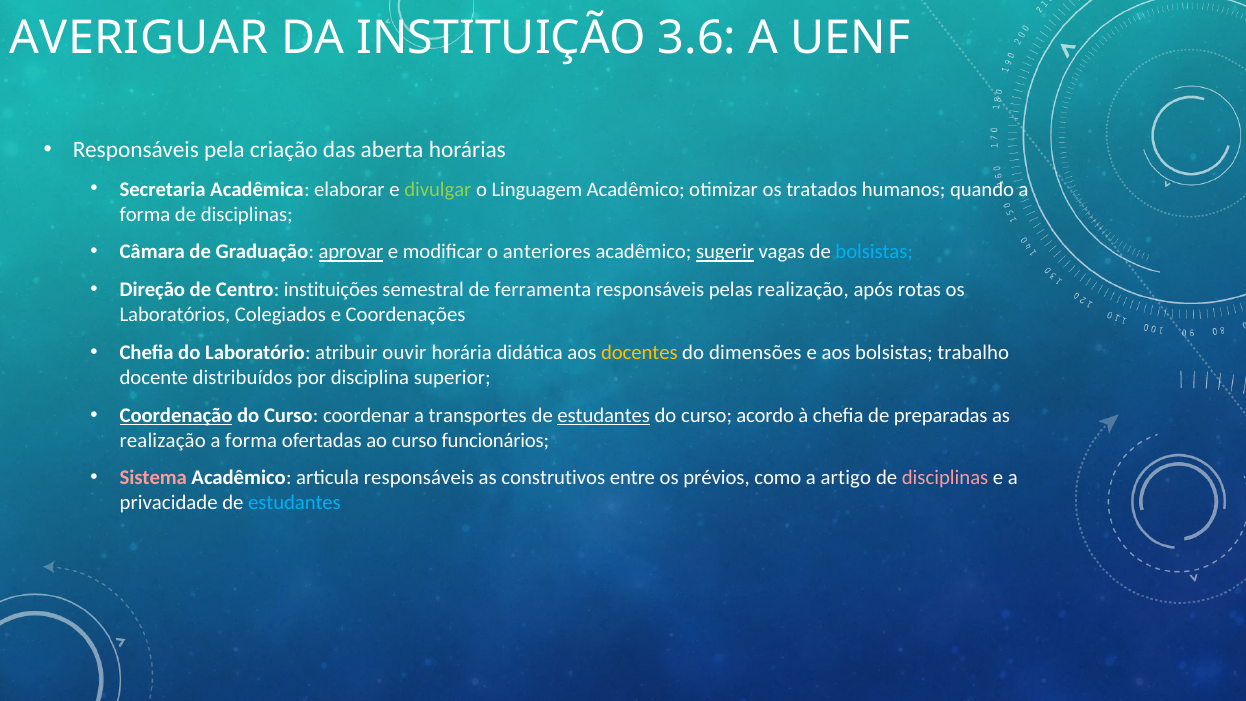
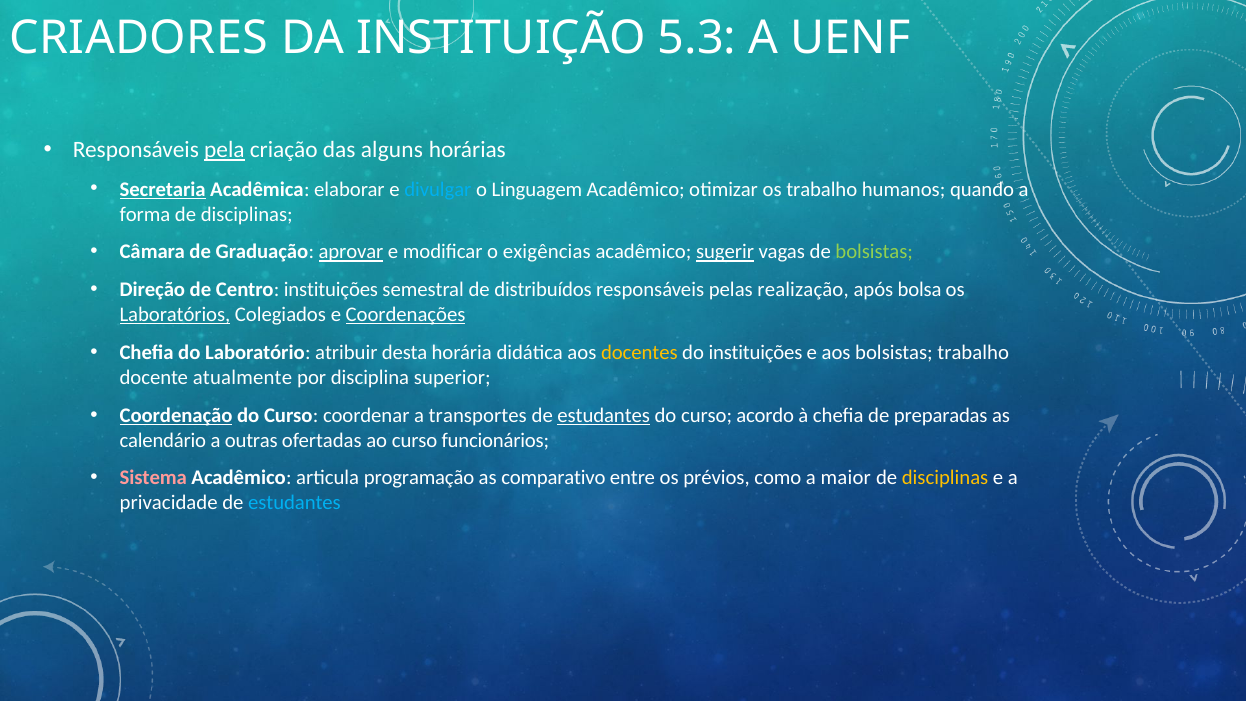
AVERIGUAR: AVERIGUAR -> CRIADORES
3.6: 3.6 -> 5.3
pela underline: none -> present
aberta: aberta -> alguns
Secretaria underline: none -> present
divulgar colour: light green -> light blue
os tratados: tratados -> trabalho
anteriores: anteriores -> exigências
bolsistas at (874, 252) colour: light blue -> light green
ferramenta: ferramenta -> distribuídos
rotas: rotas -> bolsa
Laboratórios underline: none -> present
Coordenações underline: none -> present
ouvir: ouvir -> desta
do dimensões: dimensões -> instituições
distribuídos: distribuídos -> atualmente
realização at (163, 440): realização -> calendário
forma at (251, 440): forma -> outras
articula responsáveis: responsáveis -> programação
construtivos: construtivos -> comparativo
artigo: artigo -> maior
disciplinas at (945, 478) colour: pink -> yellow
